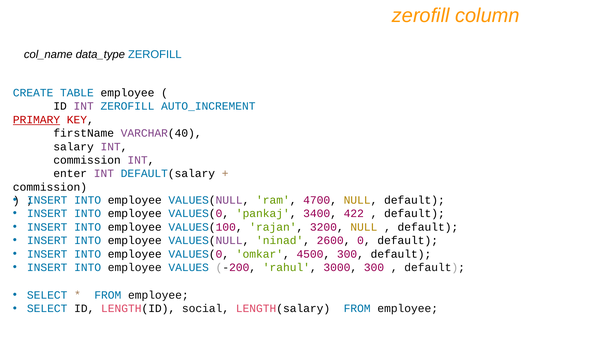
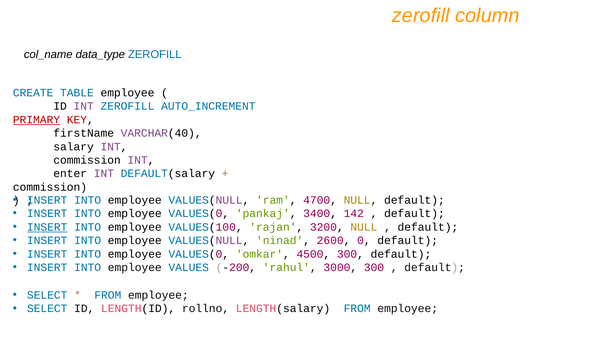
422: 422 -> 142
INSERT at (47, 227) underline: none -> present
social: social -> rollno
